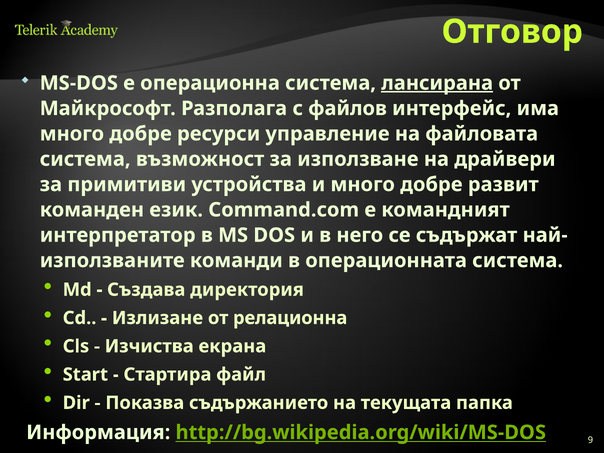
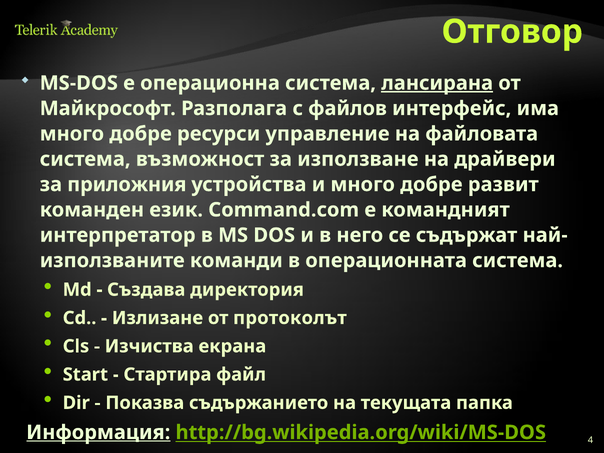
примитиви: примитиви -> приложния
релационна: релационна -> протоколът
Информация underline: none -> present
9: 9 -> 4
